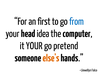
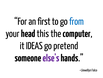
idea: idea -> this
it YOUR: YOUR -> IDEAS
else's colour: orange -> purple
